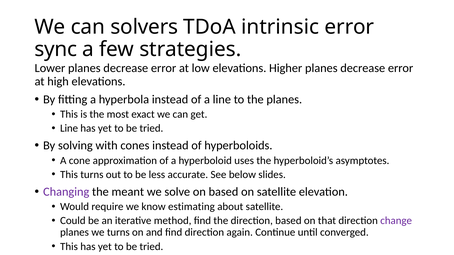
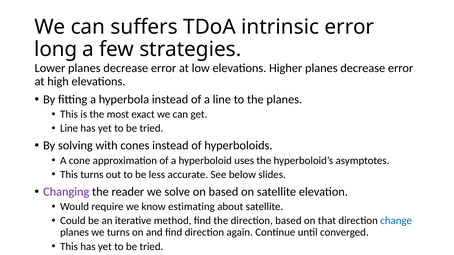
solvers: solvers -> suffers
sync: sync -> long
meant: meant -> reader
change colour: purple -> blue
